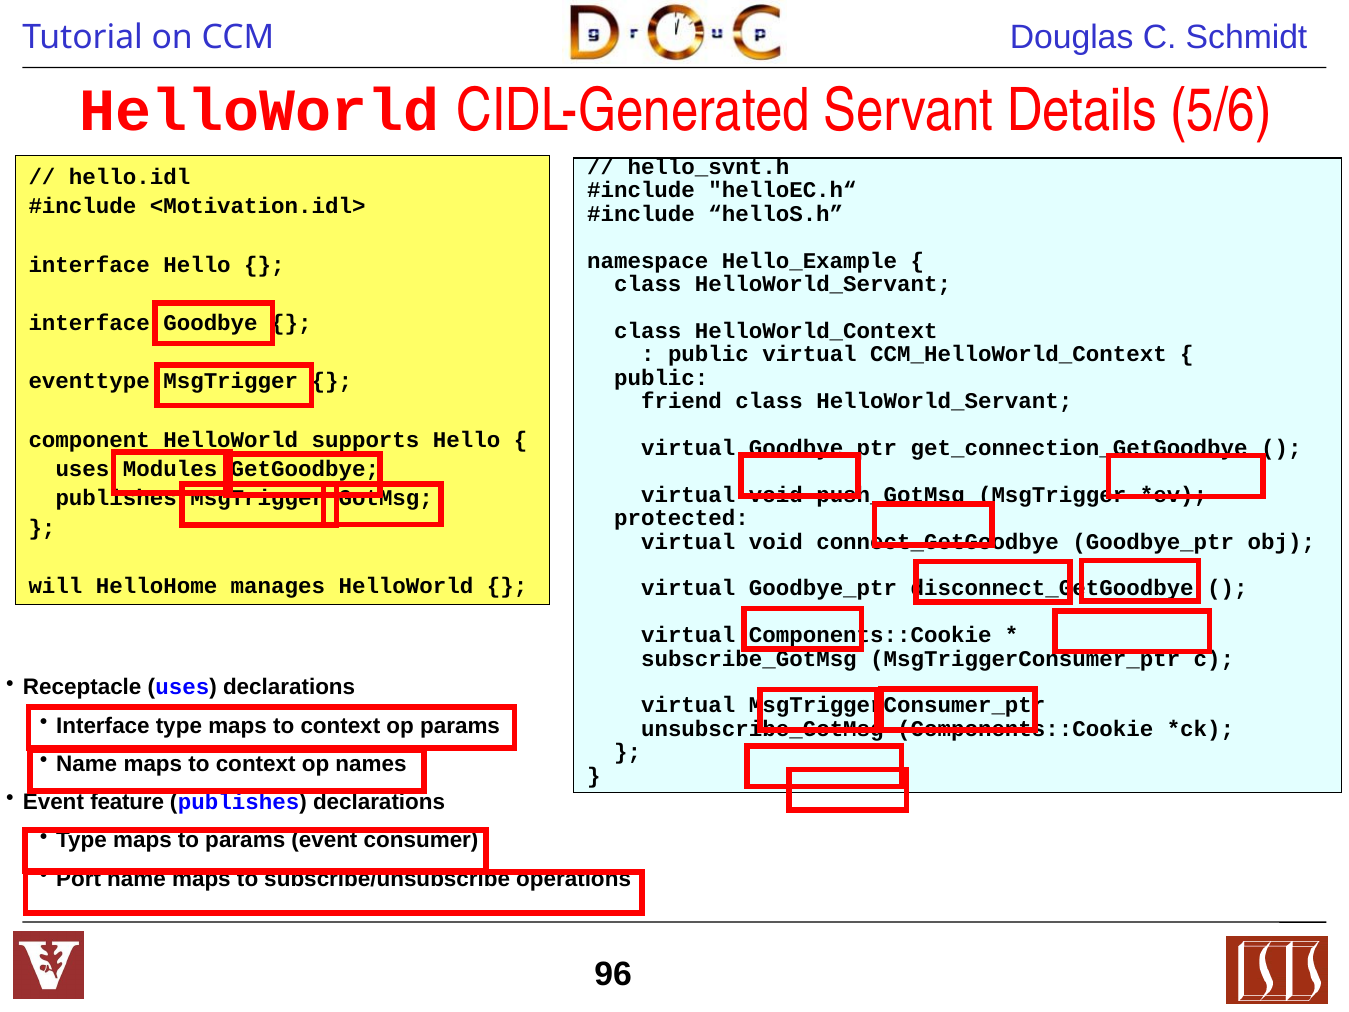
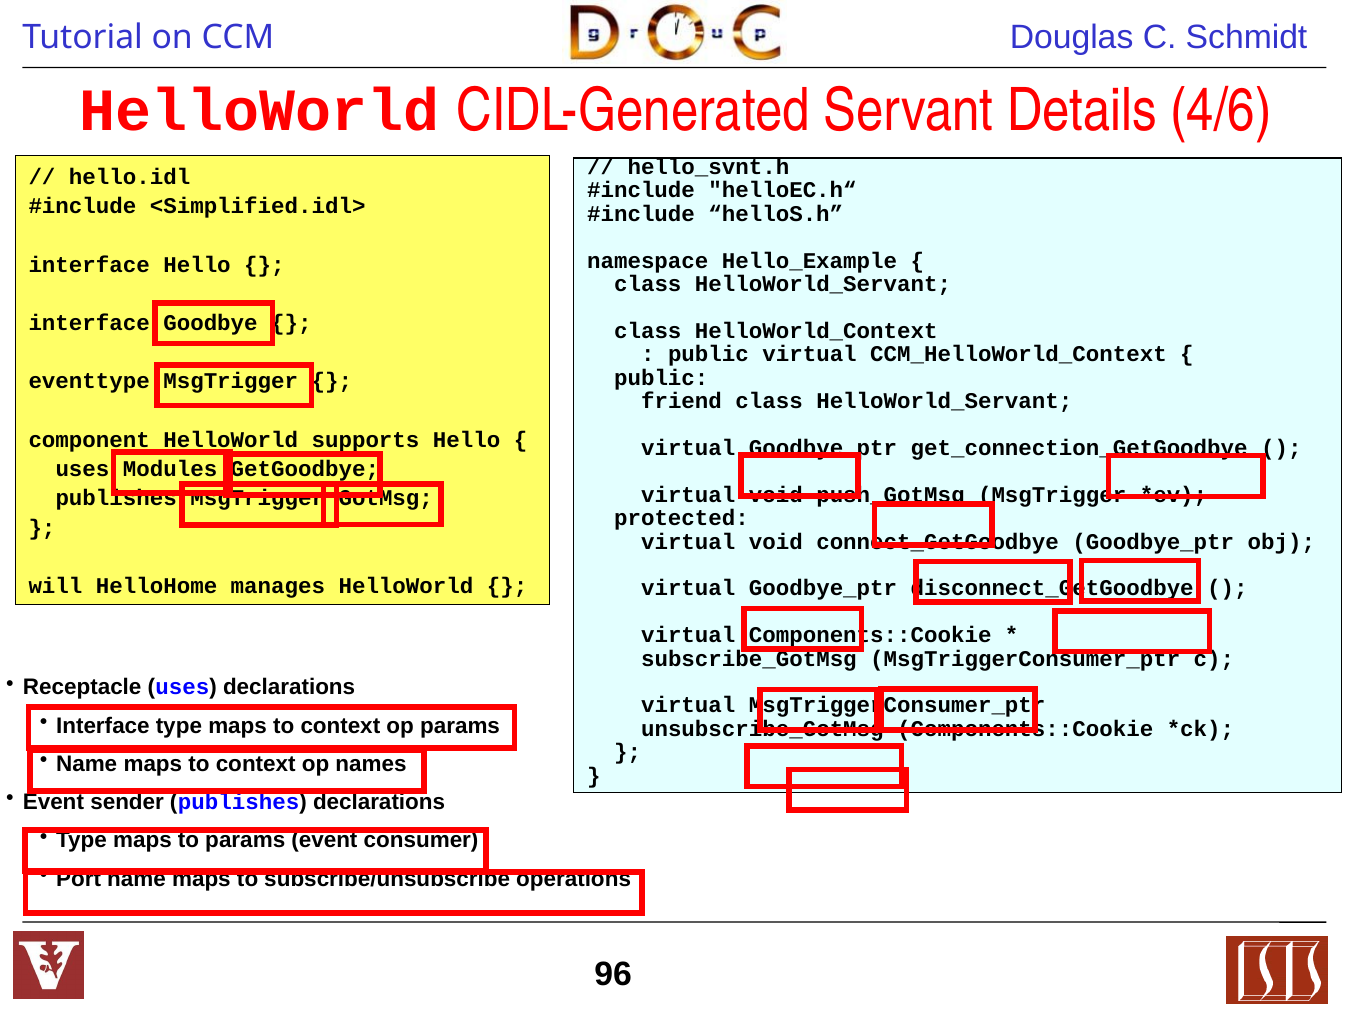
5/6: 5/6 -> 4/6
<Motivation.idl>: <Motivation.idl> -> <Simplified.idl>
feature: feature -> sender
